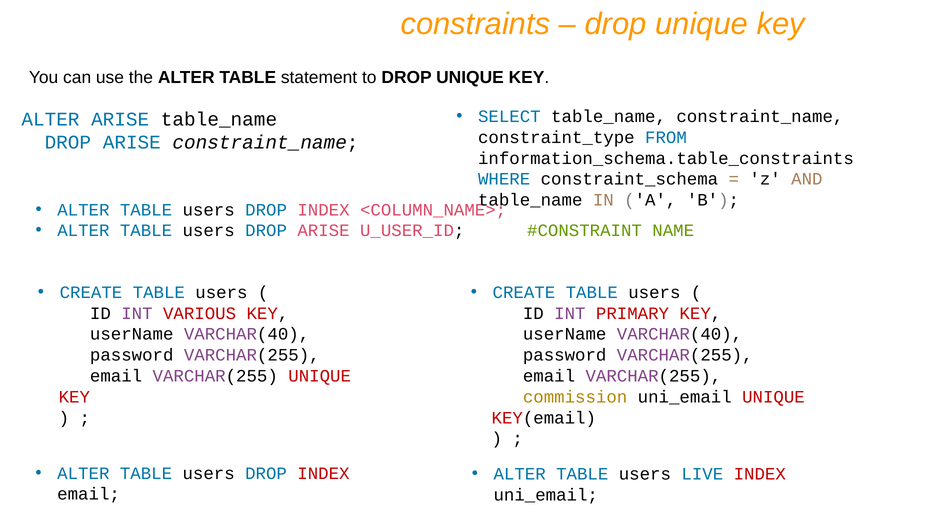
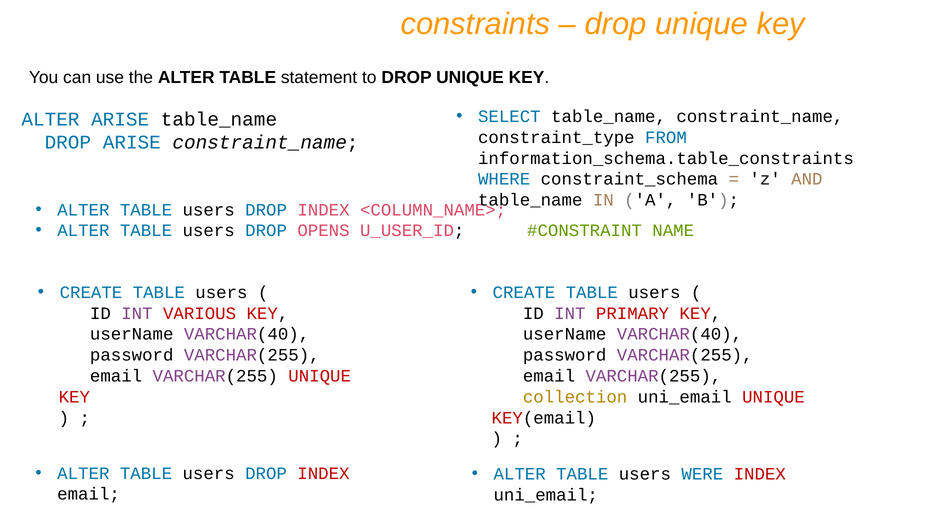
users DROP ARISE: ARISE -> OPENS
commission: commission -> collection
LIVE: LIVE -> WERE
